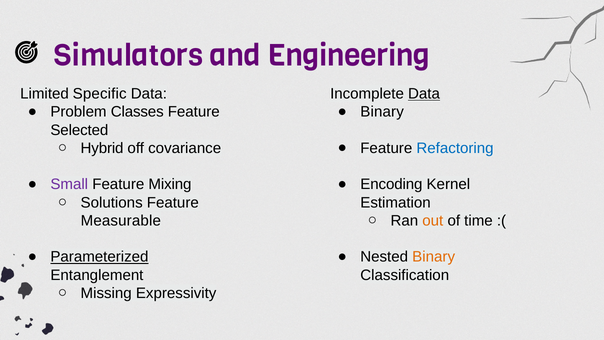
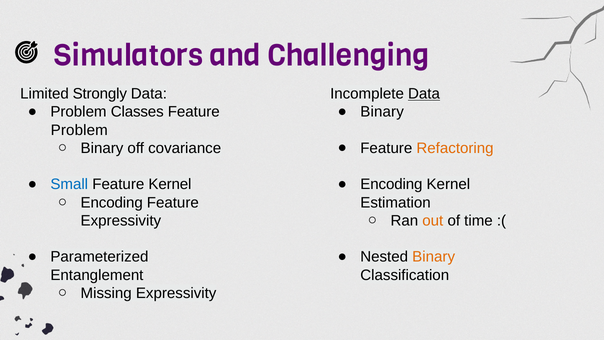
Engineering: Engineering -> Challenging
Specific: Specific -> Strongly
Selected at (79, 130): Selected -> Problem
Hybrid at (102, 148): Hybrid -> Binary
Refactoring colour: blue -> orange
Small colour: purple -> blue
Feature Mixing: Mixing -> Kernel
Solutions at (112, 202): Solutions -> Encoding
Measurable at (121, 221): Measurable -> Expressivity
Parameterized underline: present -> none
